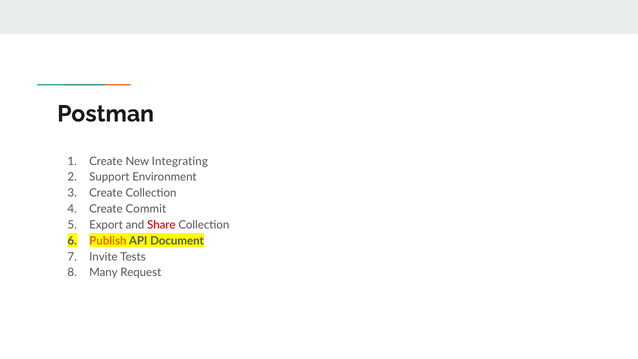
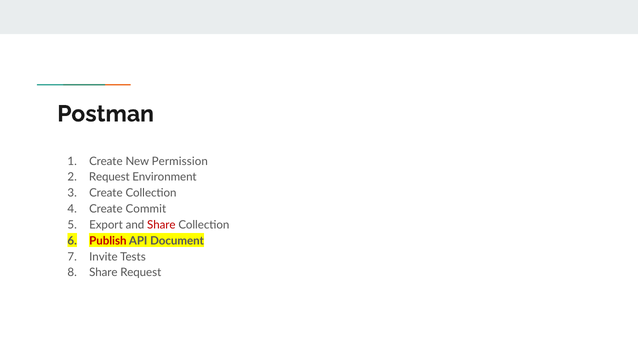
Integrating: Integrating -> Permission
Support at (109, 177): Support -> Request
Publish colour: orange -> red
Many at (103, 273): Many -> Share
